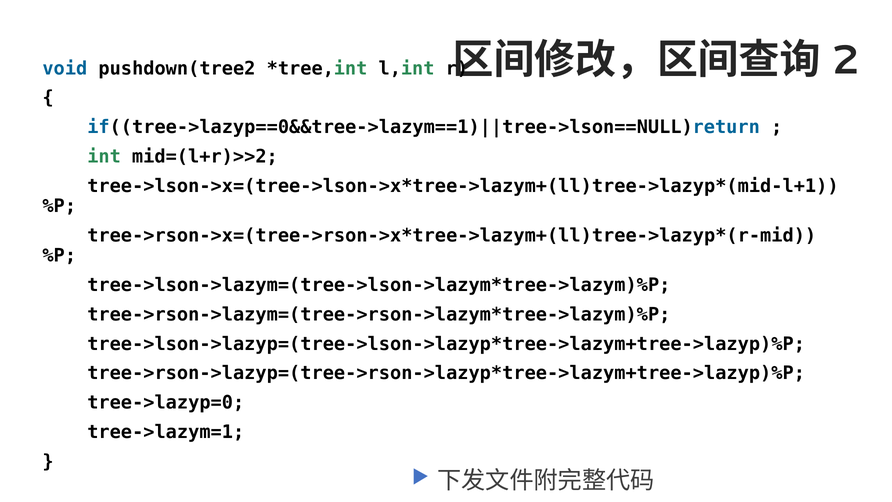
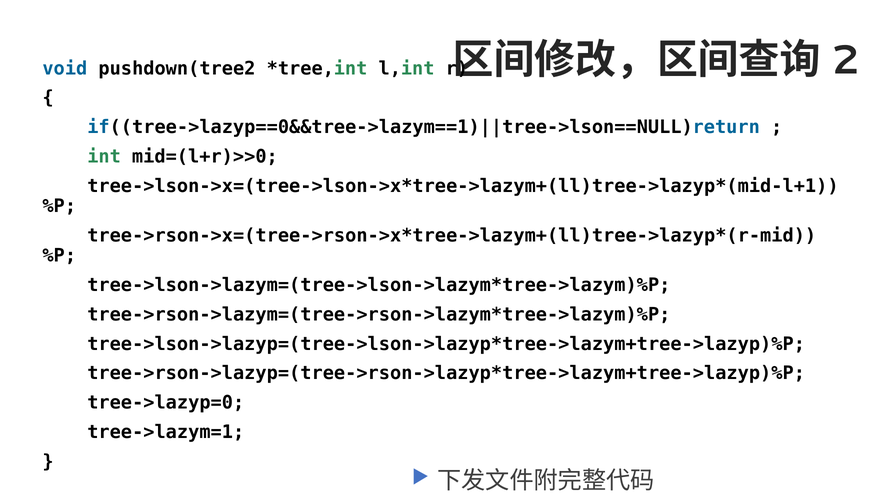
mid=(l+r)>>2: mid=(l+r)>>2 -> mid=(l+r)>>0
